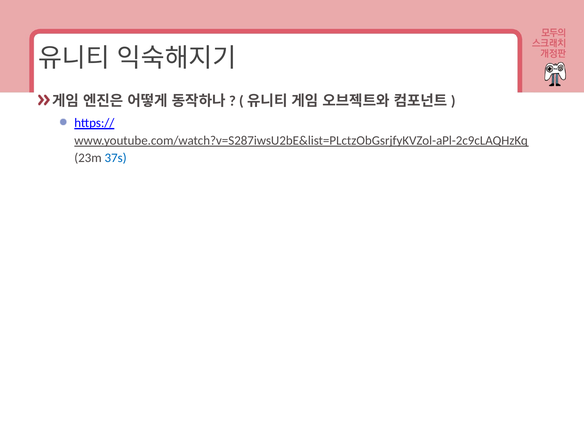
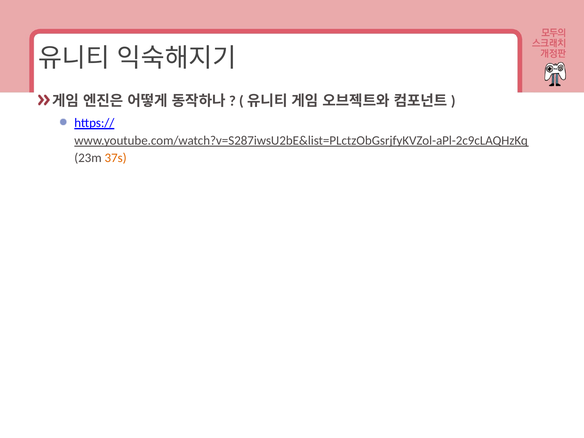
37s colour: blue -> orange
